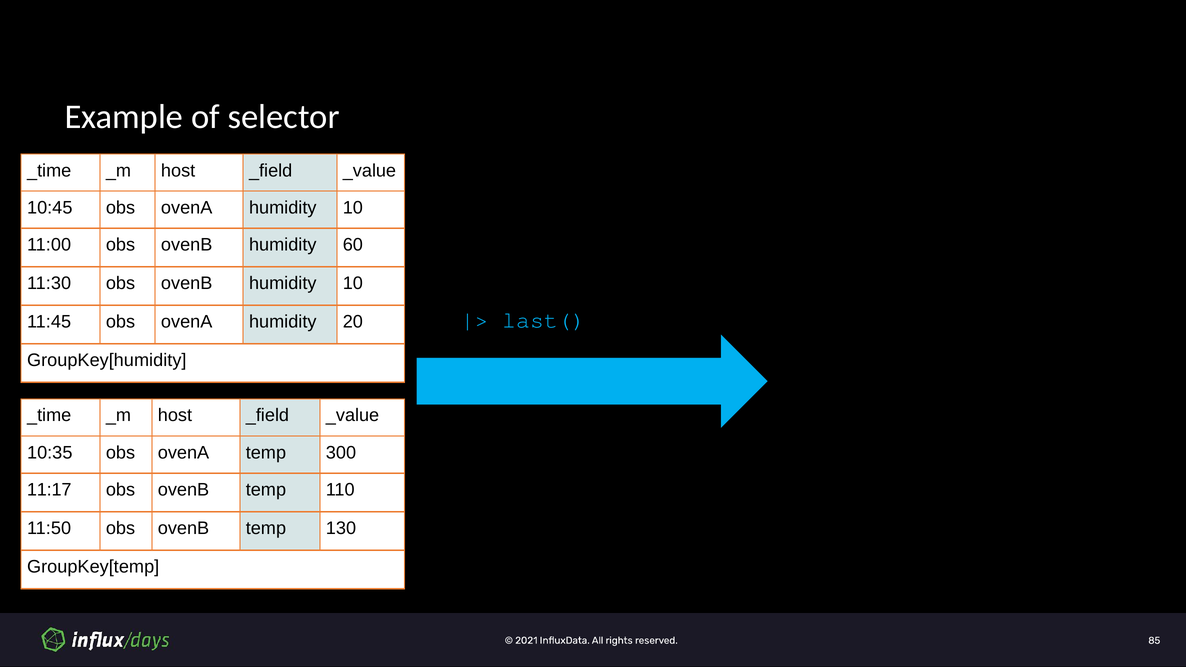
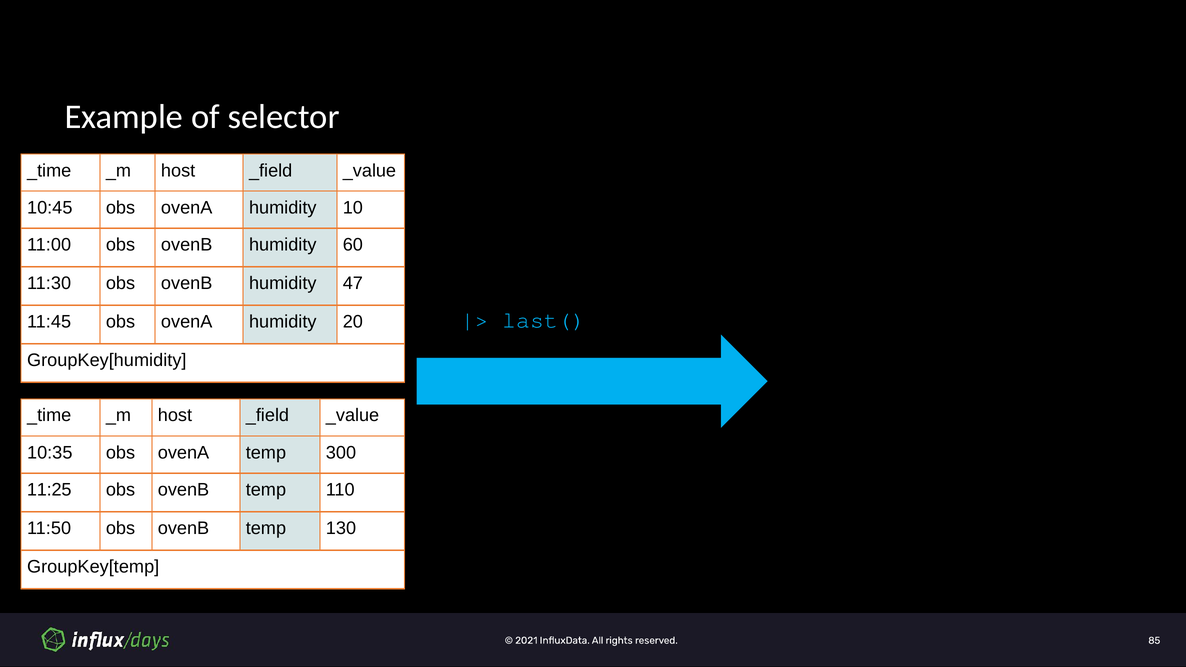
ovenB humidity 10: 10 -> 47
11:17: 11:17 -> 11:25
